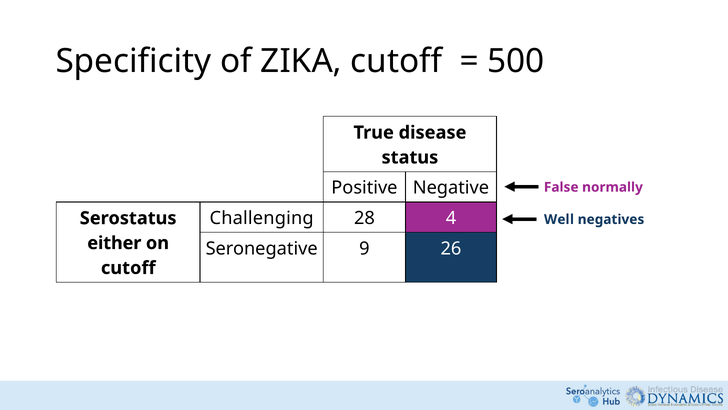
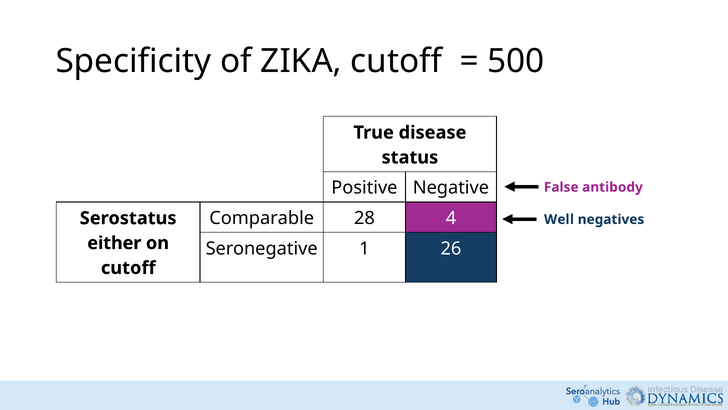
normally: normally -> antibody
Challenging: Challenging -> Comparable
9: 9 -> 1
